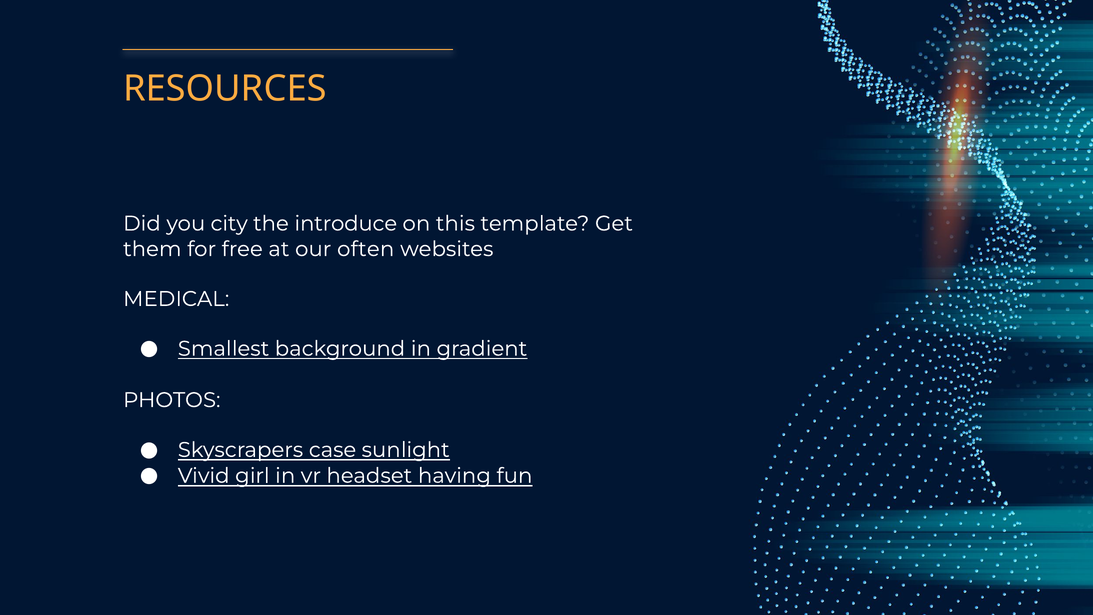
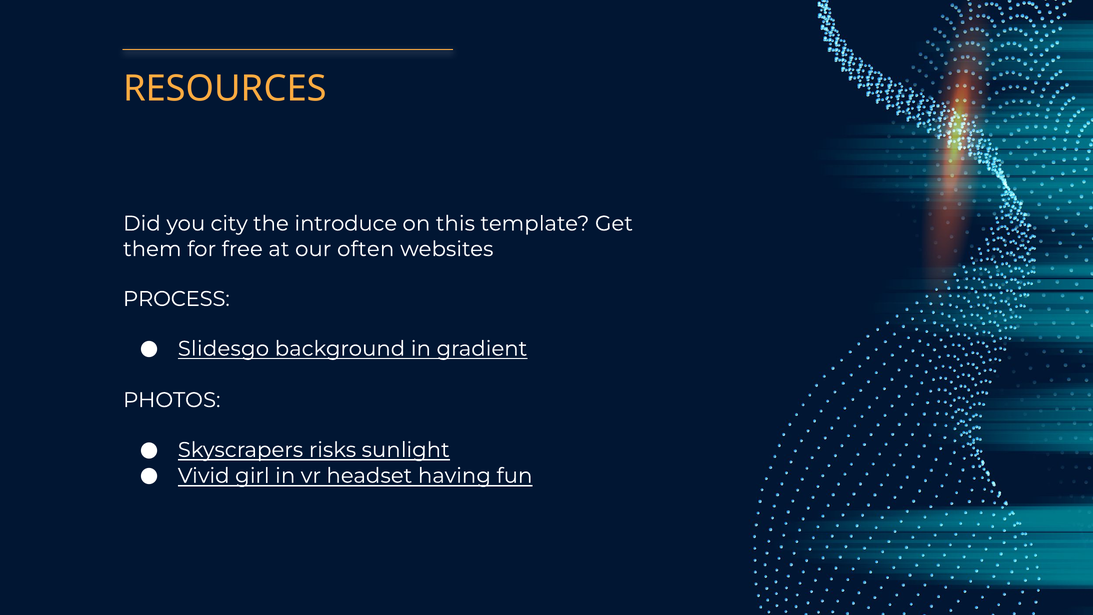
MEDICAL: MEDICAL -> PROCESS
Smallest: Smallest -> Slidesgo
case: case -> risks
